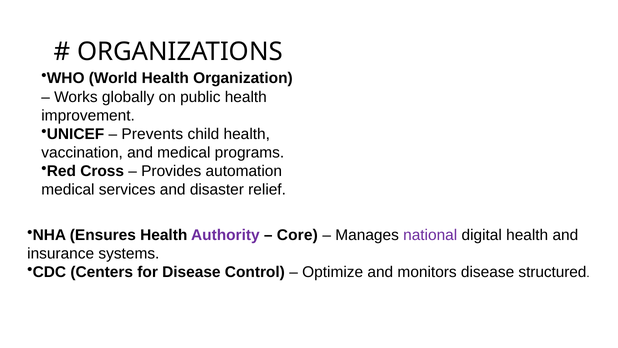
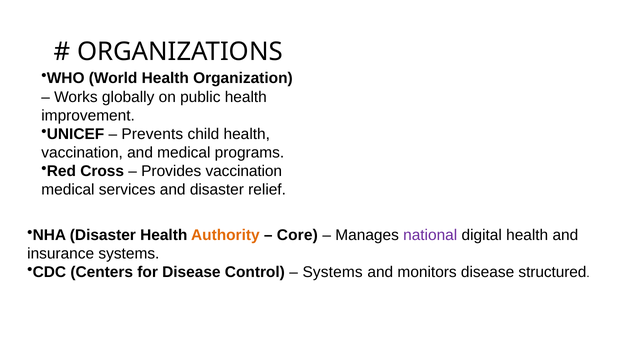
Provides automation: automation -> vaccination
NHA Ensures: Ensures -> Disaster
Authority colour: purple -> orange
Optimize at (333, 272): Optimize -> Systems
